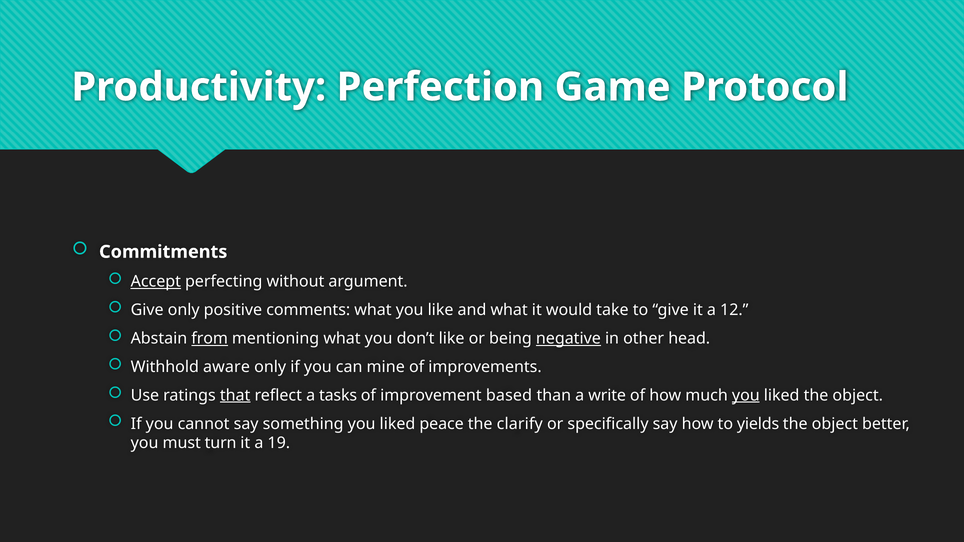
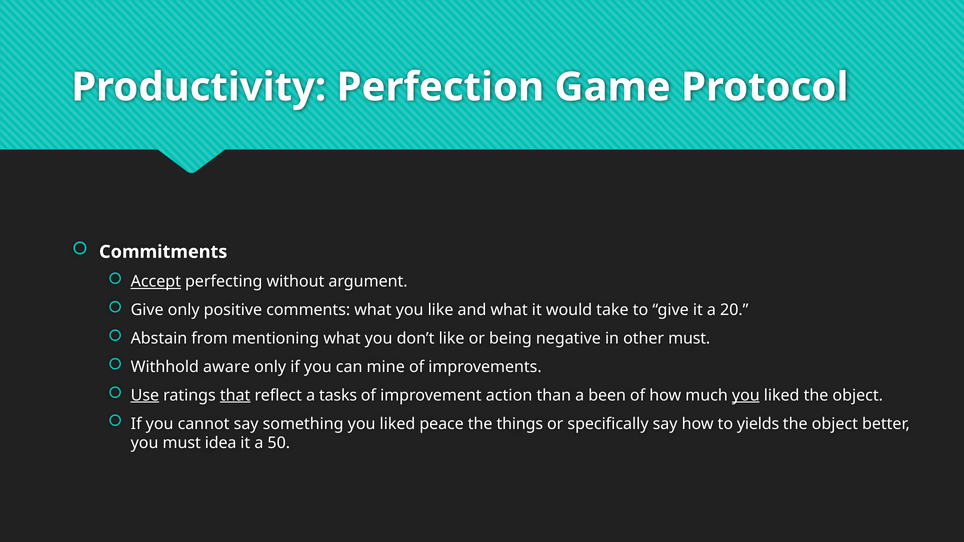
12: 12 -> 20
from underline: present -> none
negative underline: present -> none
other head: head -> must
Use underline: none -> present
based: based -> action
write: write -> been
clarify: clarify -> things
turn: turn -> idea
19: 19 -> 50
